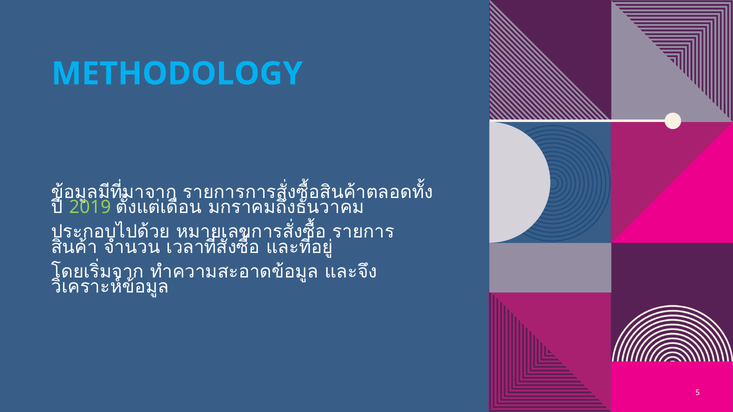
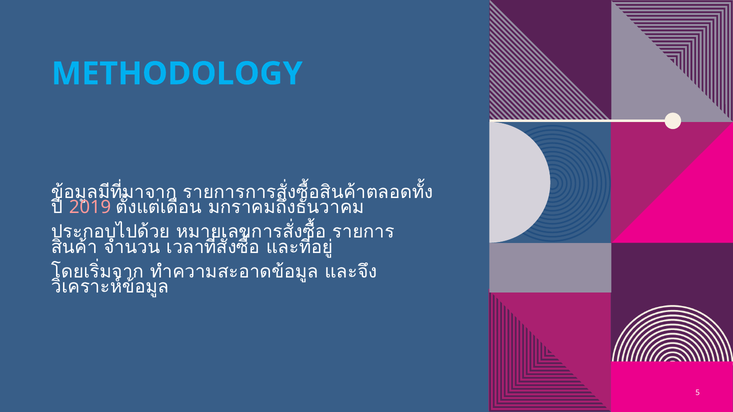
2019 colour: light green -> pink
